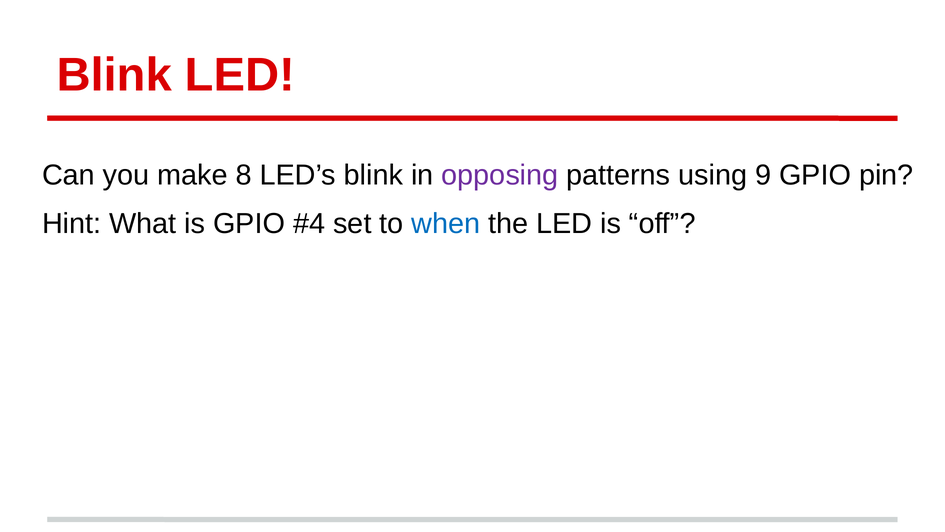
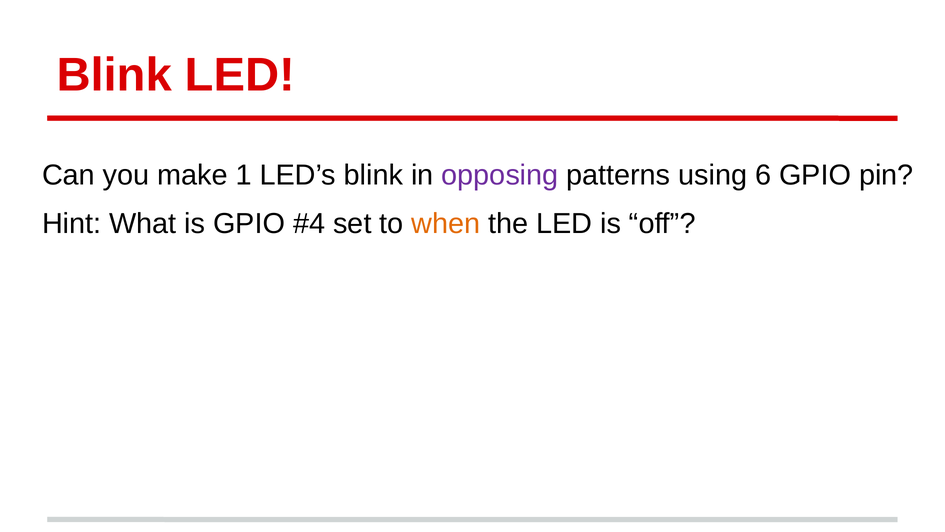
8: 8 -> 1
9: 9 -> 6
when colour: blue -> orange
